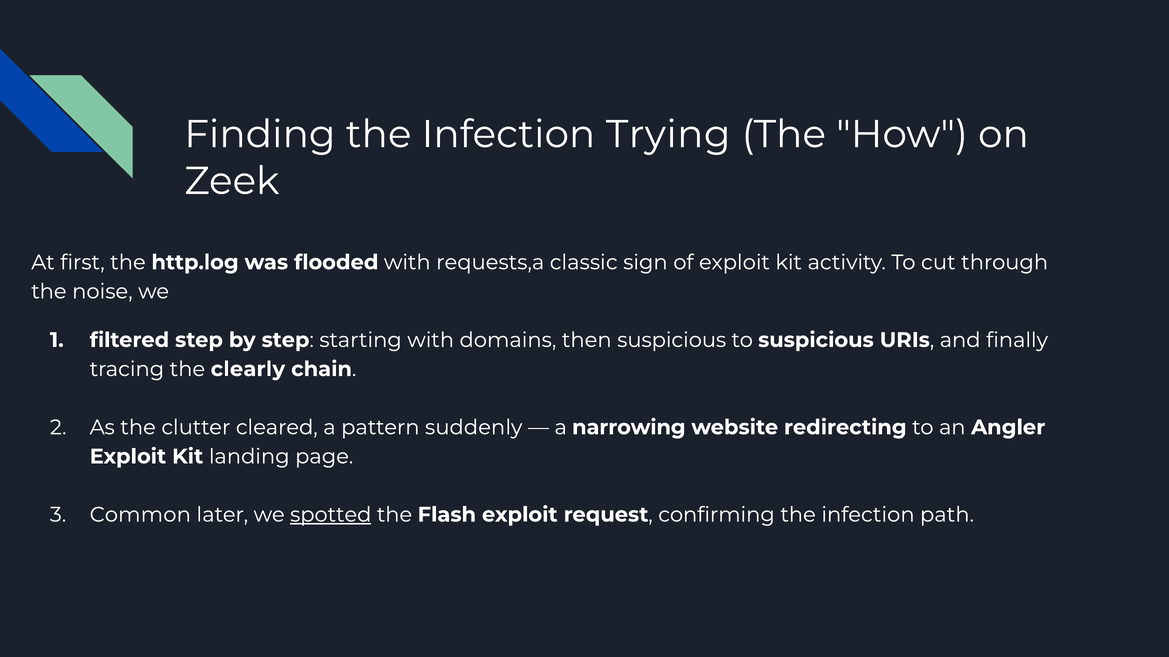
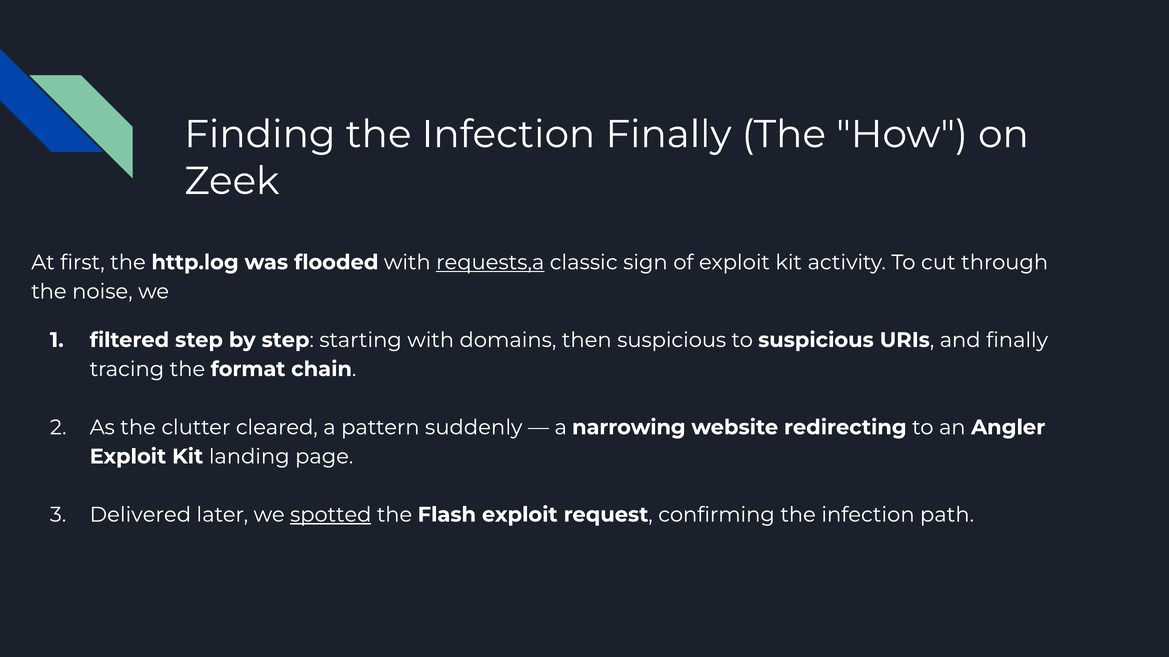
Infection Trying: Trying -> Finally
requests,a underline: none -> present
clearly: clearly -> format
Common: Common -> Delivered
